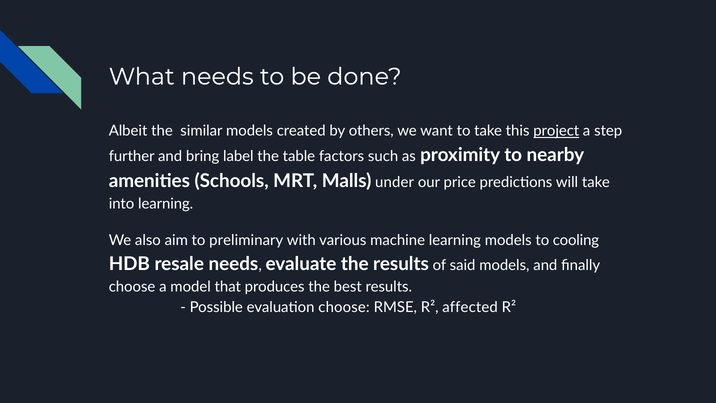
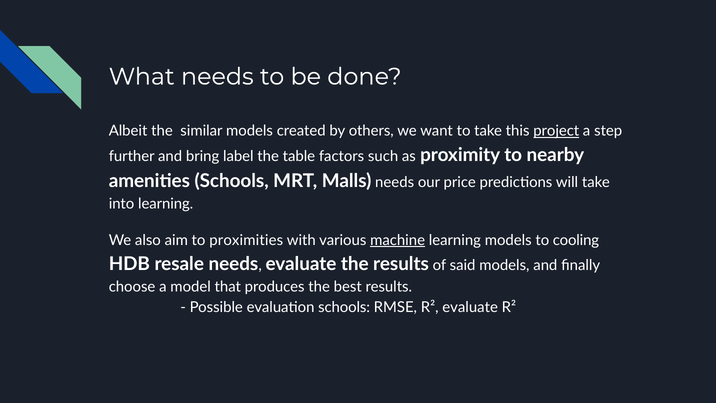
Malls under: under -> needs
preliminary: preliminary -> proximities
machine underline: none -> present
evaluation choose: choose -> schools
R² affected: affected -> evaluate
